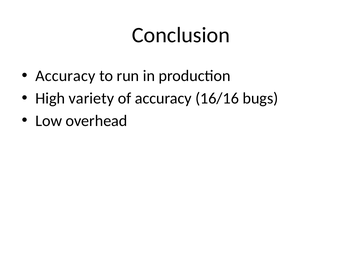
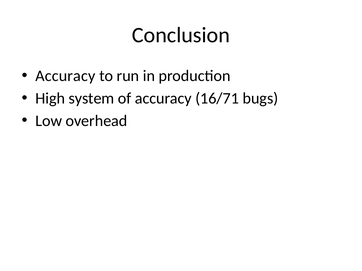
variety: variety -> system
16/16: 16/16 -> 16/71
